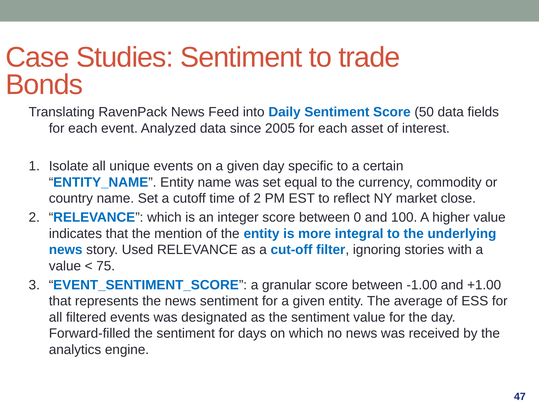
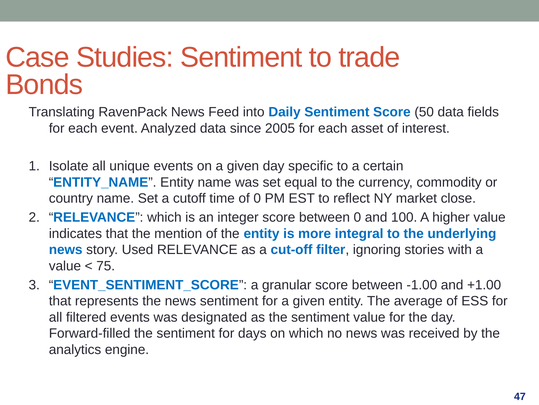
of 2: 2 -> 0
